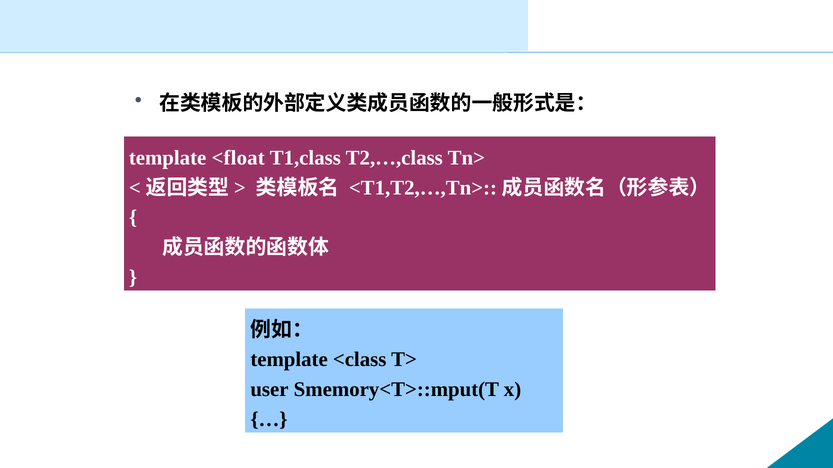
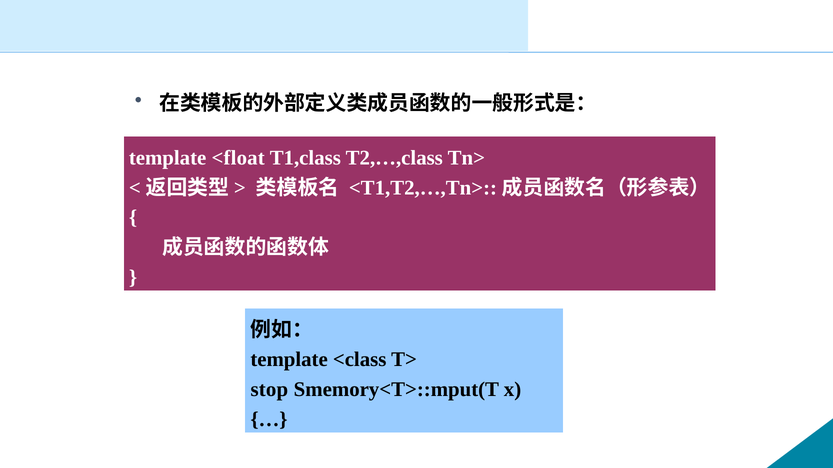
user: user -> stop
